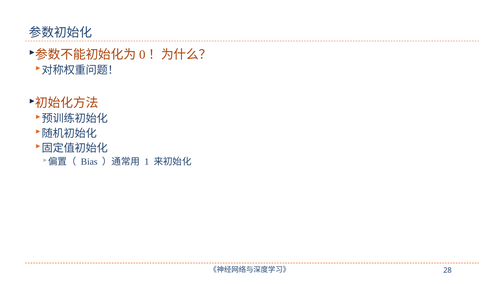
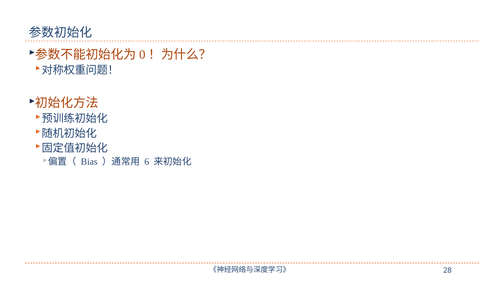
1: 1 -> 6
